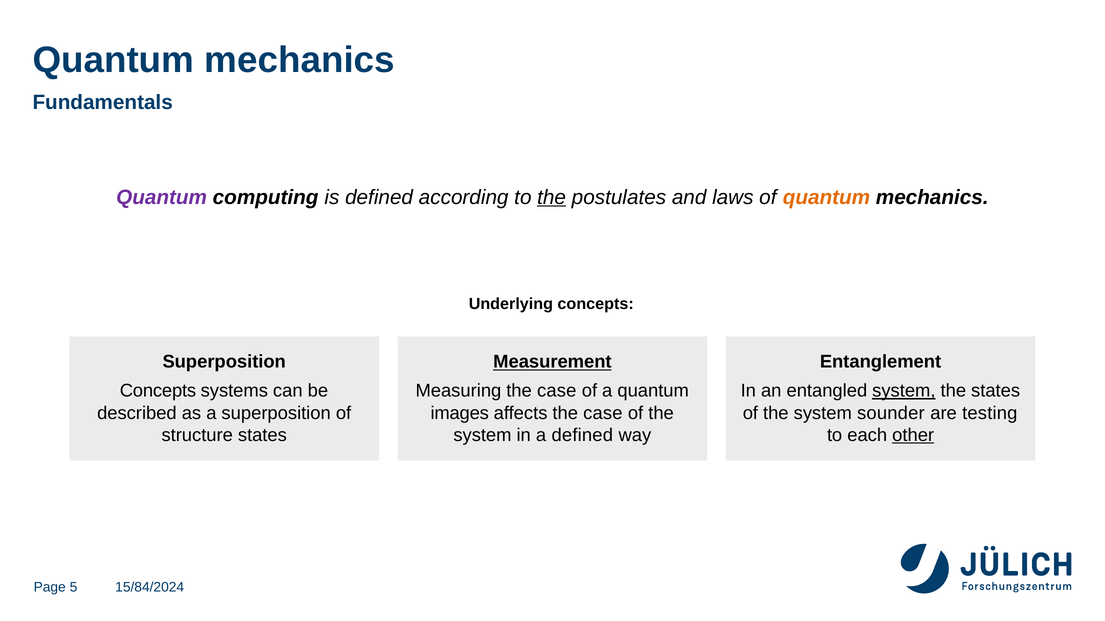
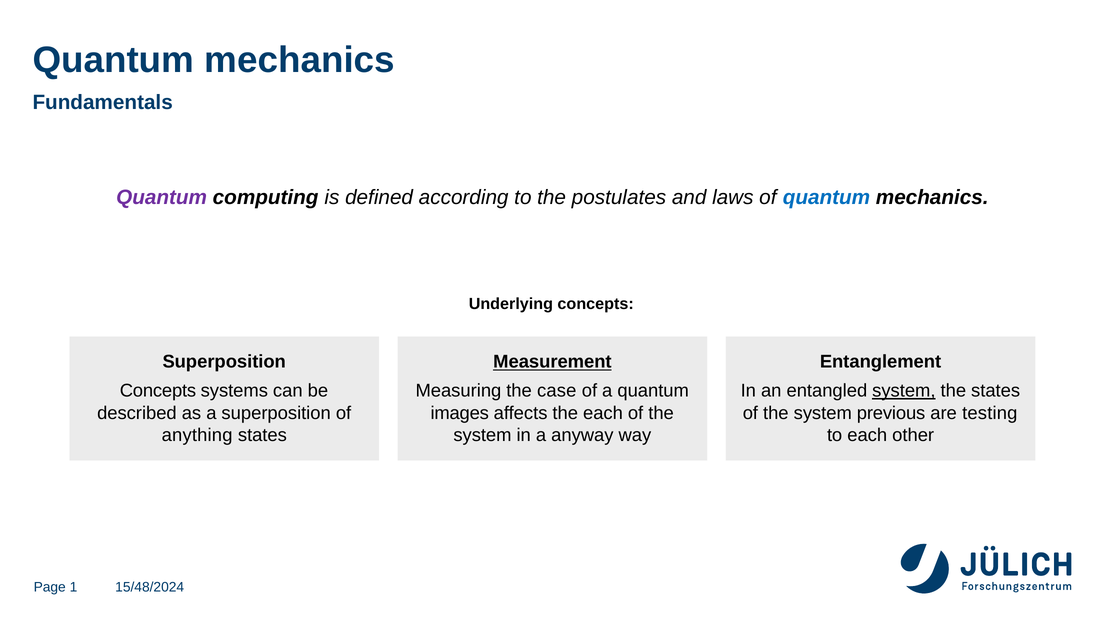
the at (552, 197) underline: present -> none
quantum at (826, 197) colour: orange -> blue
affects the case: case -> each
sounder: sounder -> previous
structure: structure -> anything
a defined: defined -> anyway
other underline: present -> none
5: 5 -> 1
15/84/2024: 15/84/2024 -> 15/48/2024
